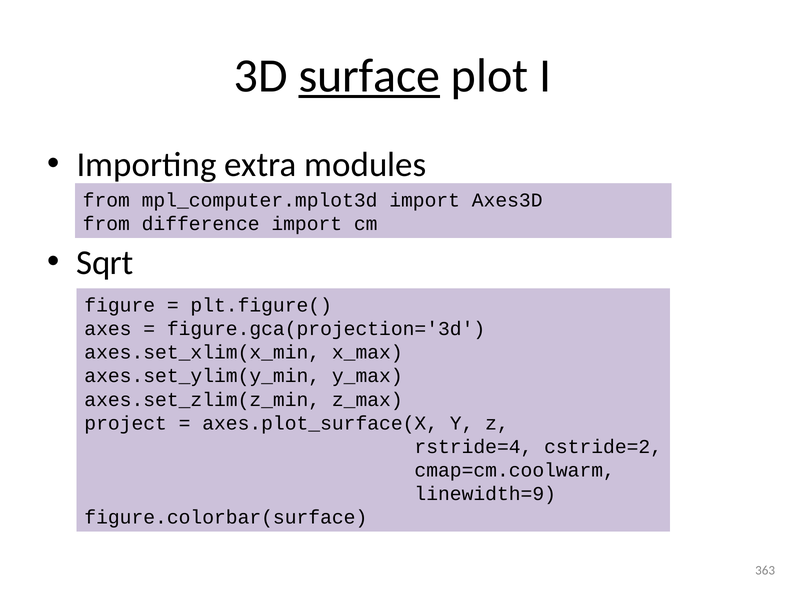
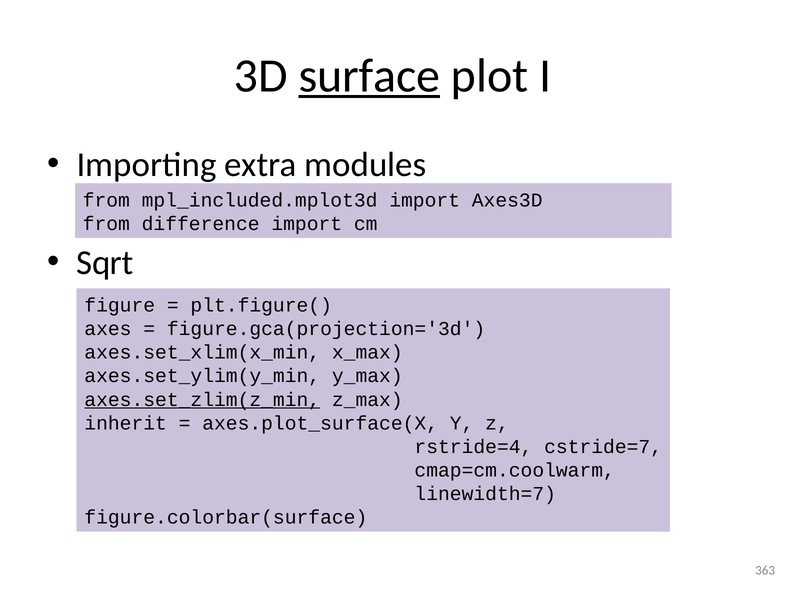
mpl_computer.mplot3d: mpl_computer.mplot3d -> mpl_included.mplot3d
axes.set_zlim(z_min underline: none -> present
project: project -> inherit
cstride=2: cstride=2 -> cstride=7
linewidth=9: linewidth=9 -> linewidth=7
